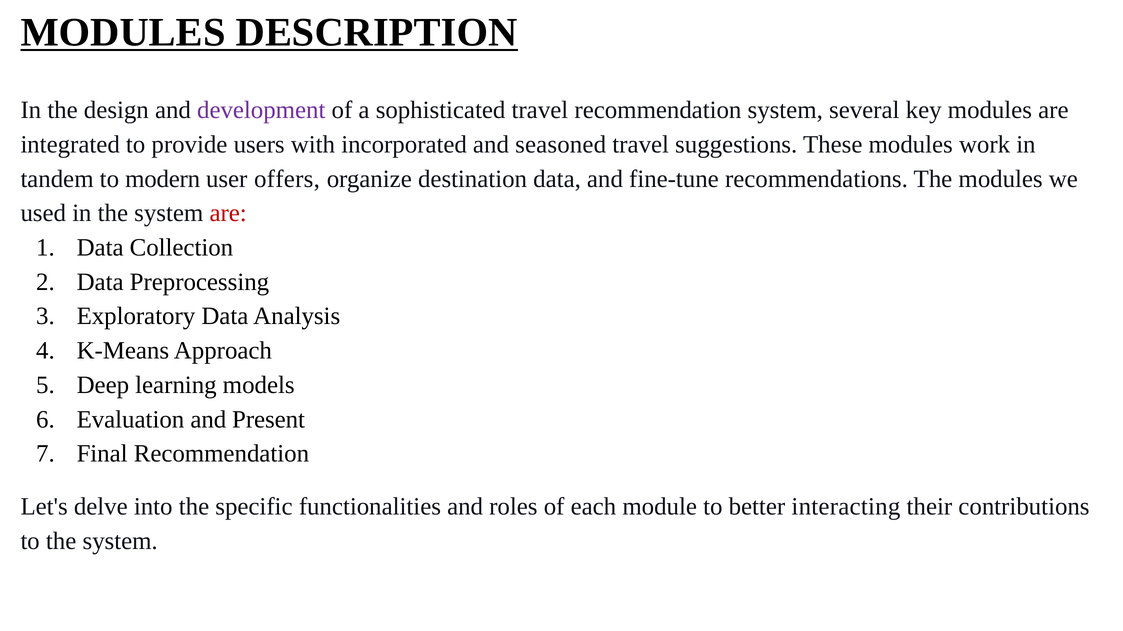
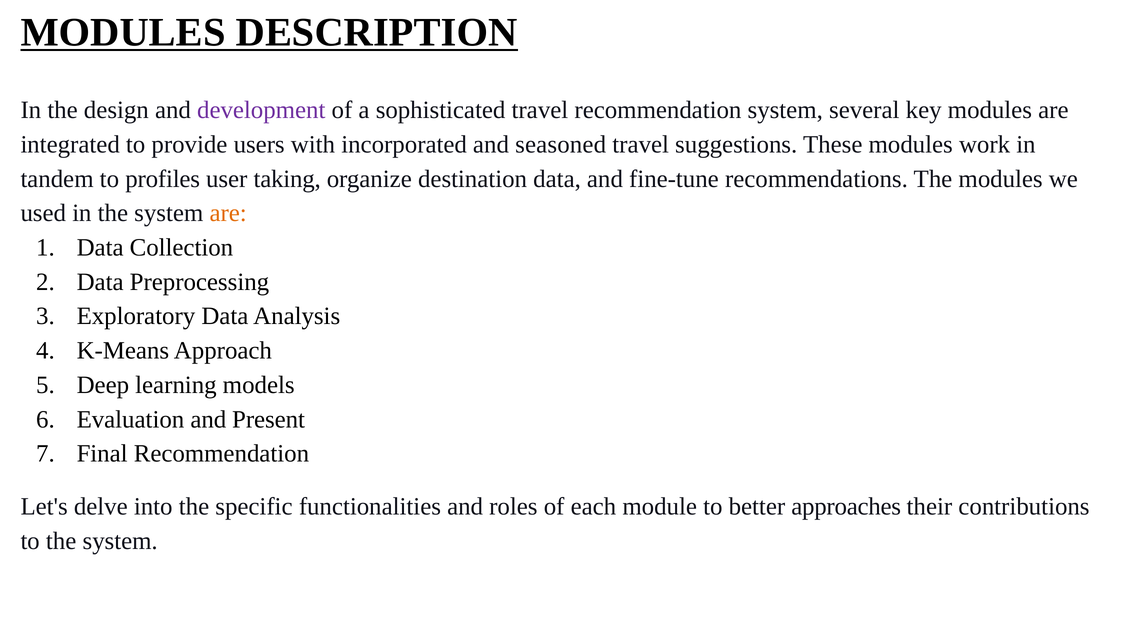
modern: modern -> profiles
offers: offers -> taking
are at (228, 213) colour: red -> orange
interacting: interacting -> approaches
